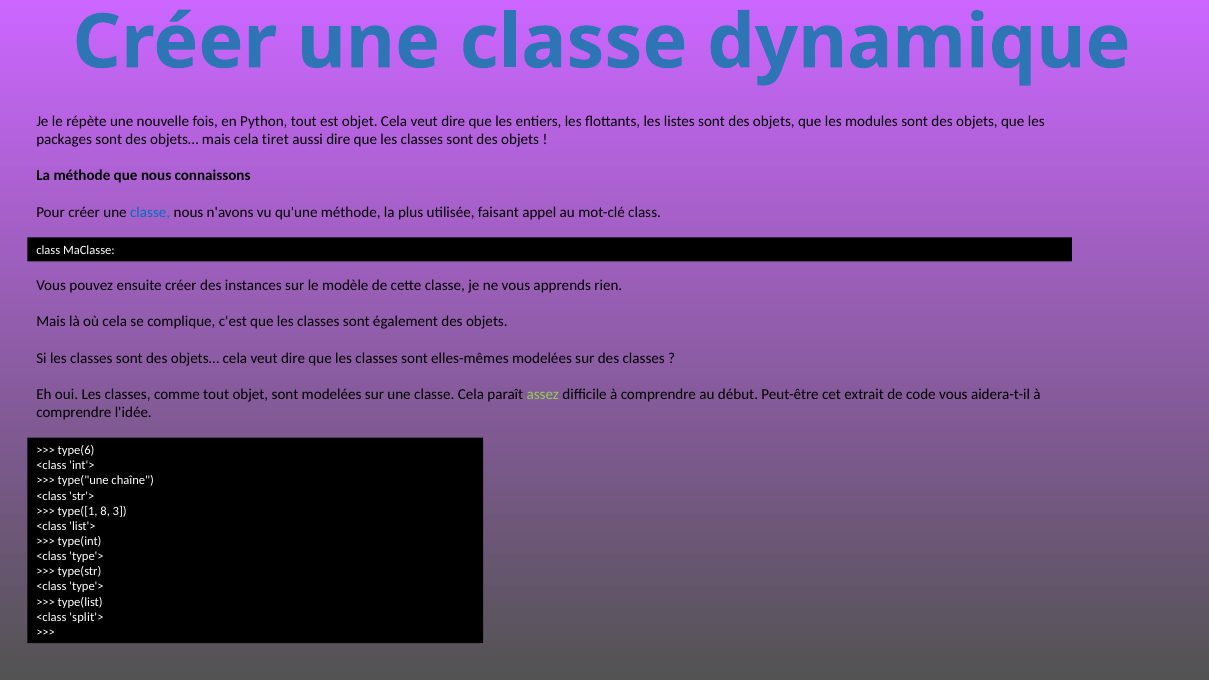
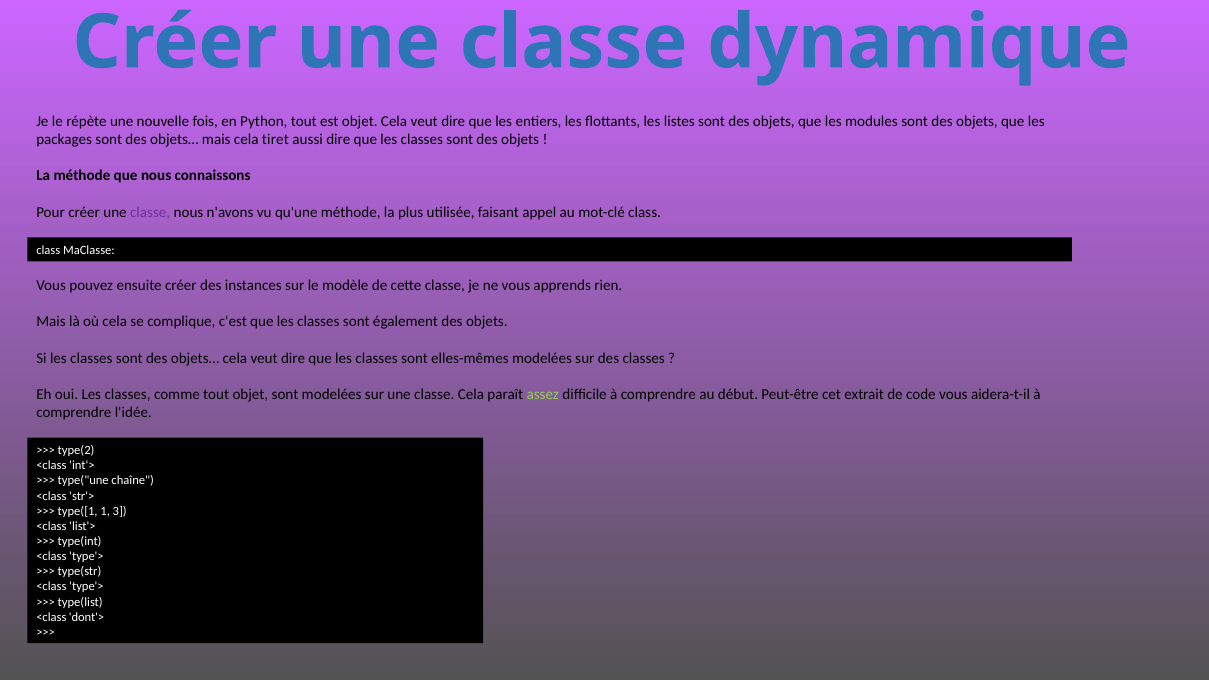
classe at (150, 212) colour: blue -> purple
type(6: type(6 -> type(2
8: 8 -> 1
split'>: split'> -> dont'>
